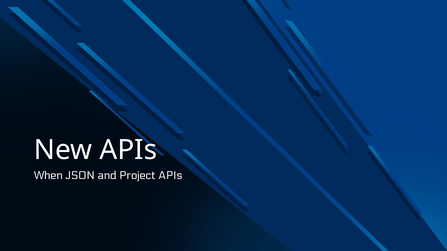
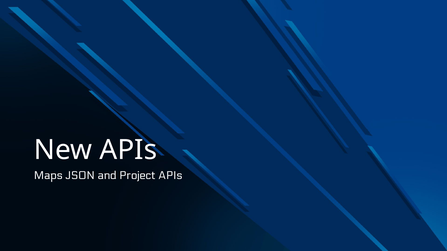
When: When -> Maps
